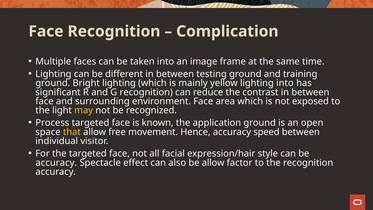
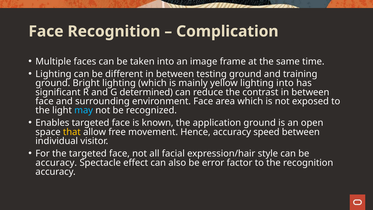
G recognition: recognition -> determined
may colour: yellow -> light blue
Process: Process -> Enables
be allow: allow -> error
